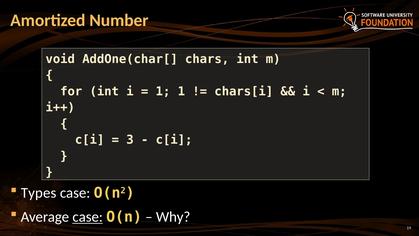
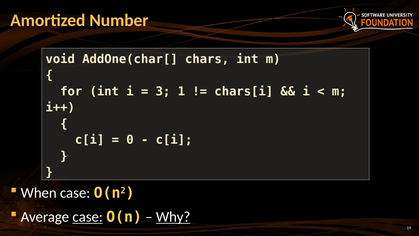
1 at (163, 91): 1 -> 3
3: 3 -> 0
Types: Types -> When
Why underline: none -> present
